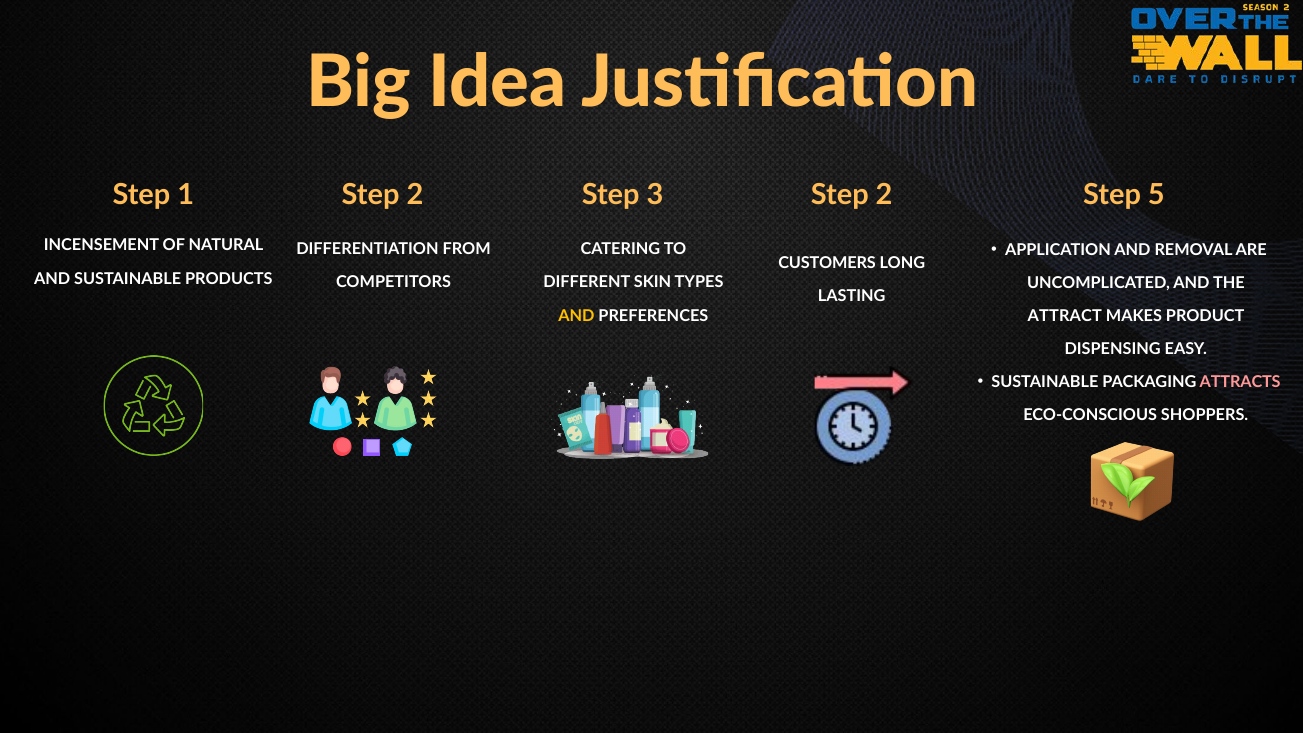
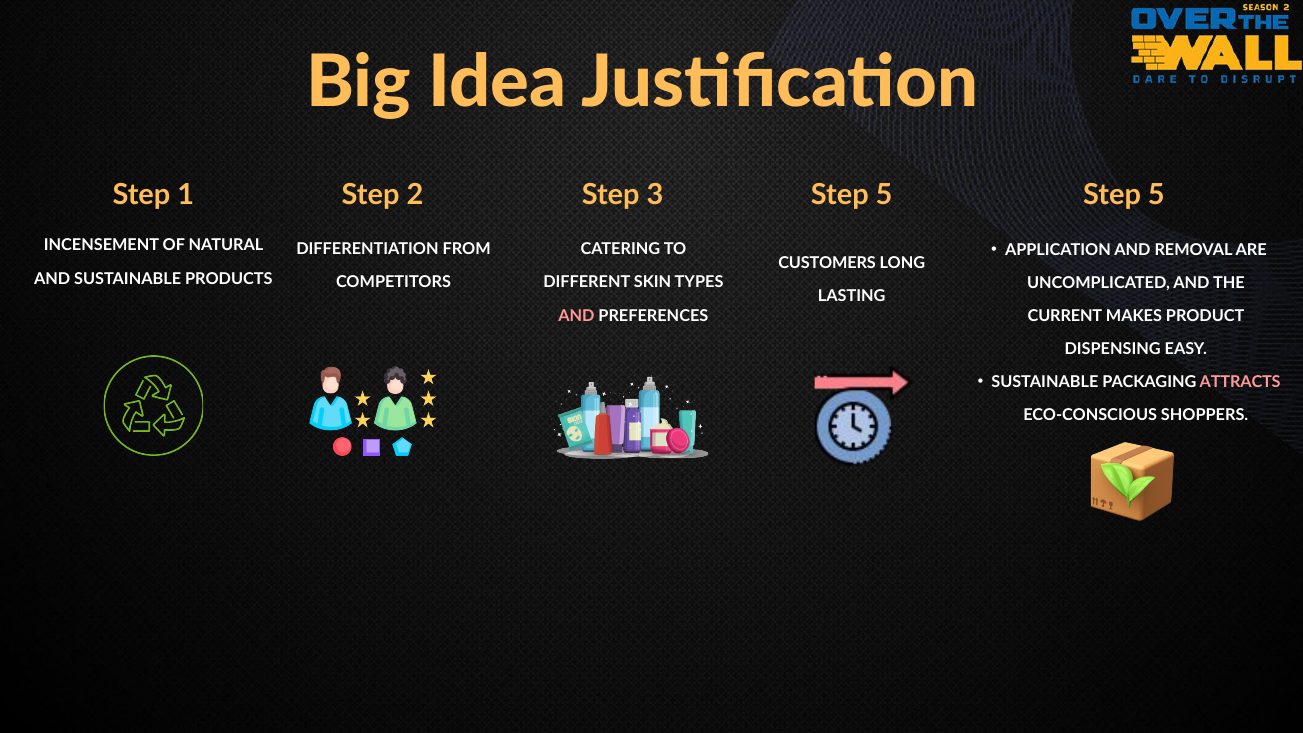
3 Step 2: 2 -> 5
AND at (576, 316) colour: yellow -> pink
ATTRACT: ATTRACT -> CURRENT
